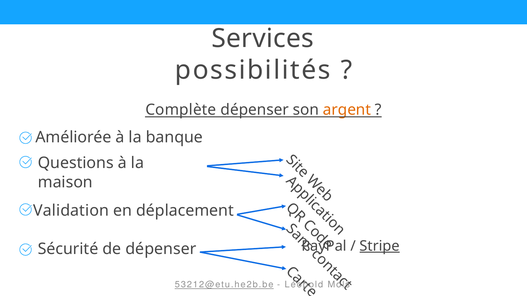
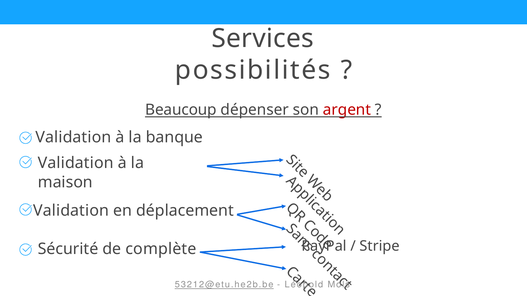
Complète: Complète -> Beaucoup
argent colour: orange -> red
Améliorée at (73, 137): Améliorée -> Validation
Questions at (76, 163): Questions -> Validation
Stripe underline: present -> none
de dépenser: dépenser -> complète
